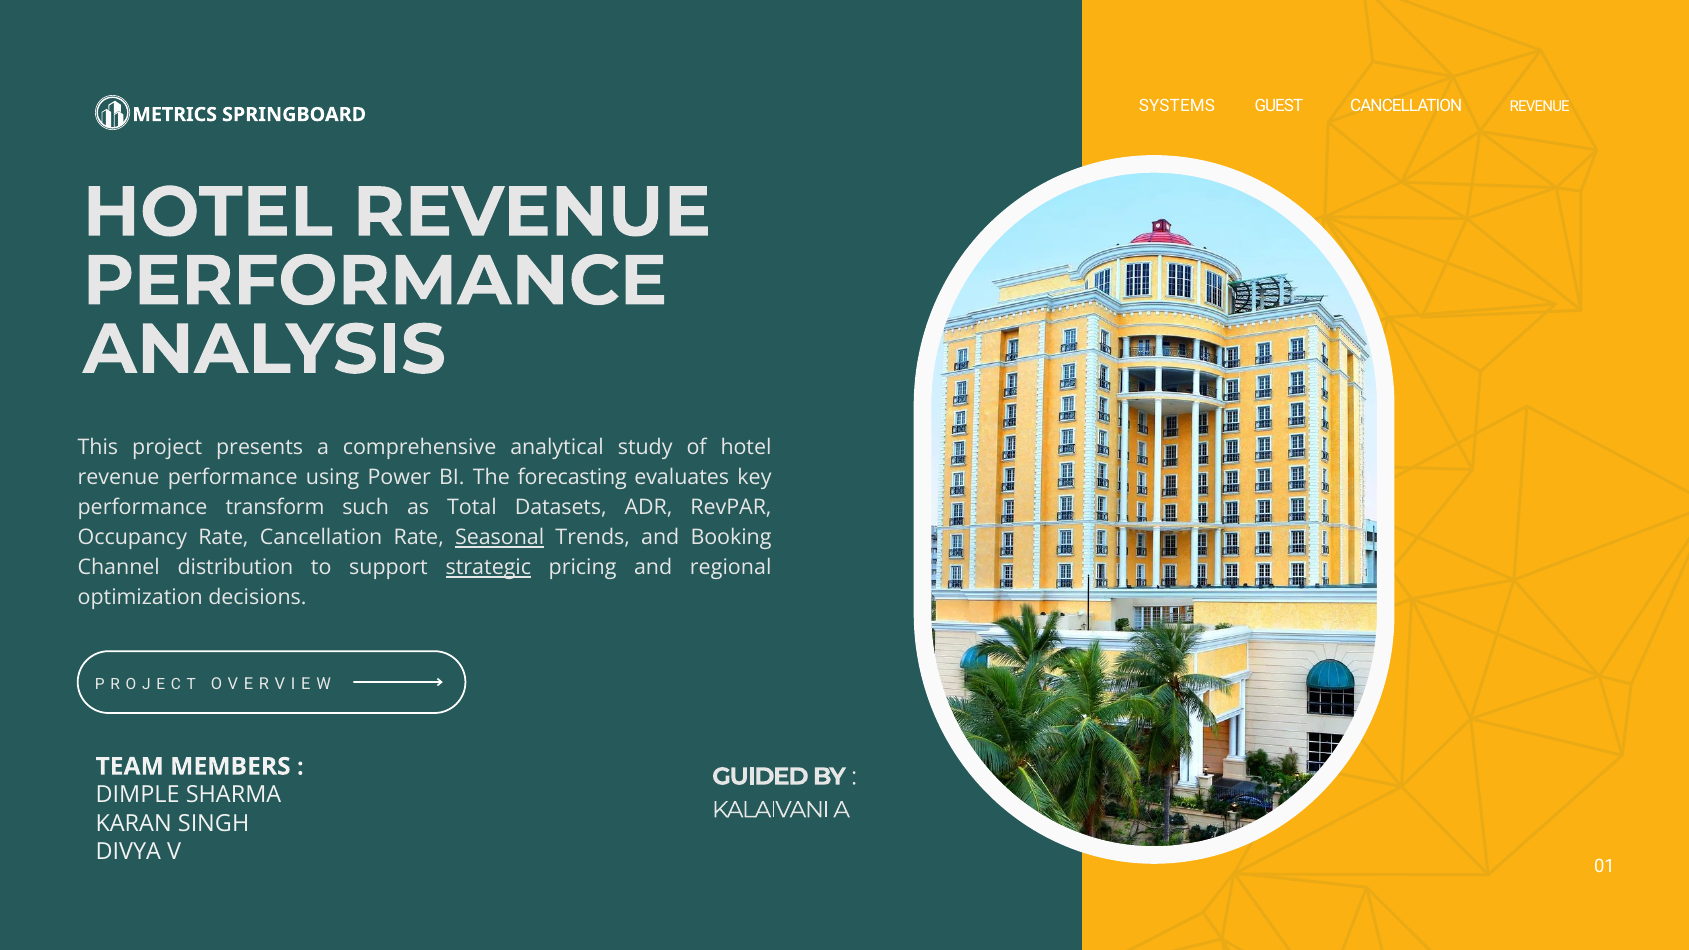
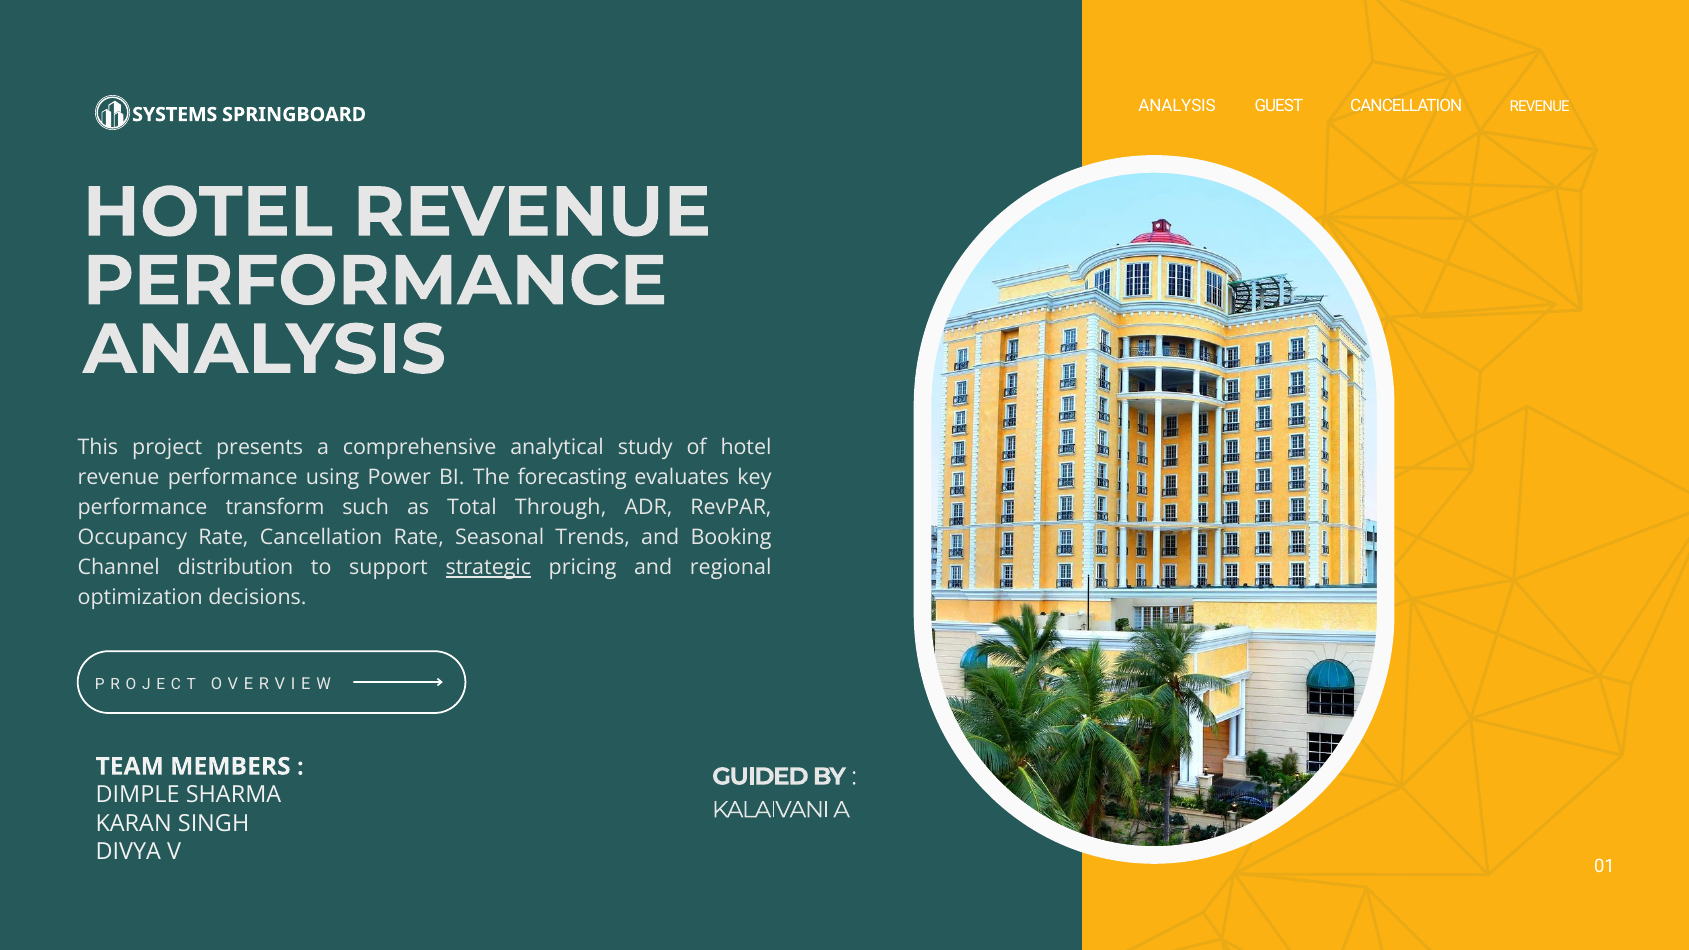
SYSTEMS at (1177, 106): SYSTEMS -> ANALYSIS
METRICS: METRICS -> SYSTEMS
Datasets: Datasets -> Through
Seasonal underline: present -> none
